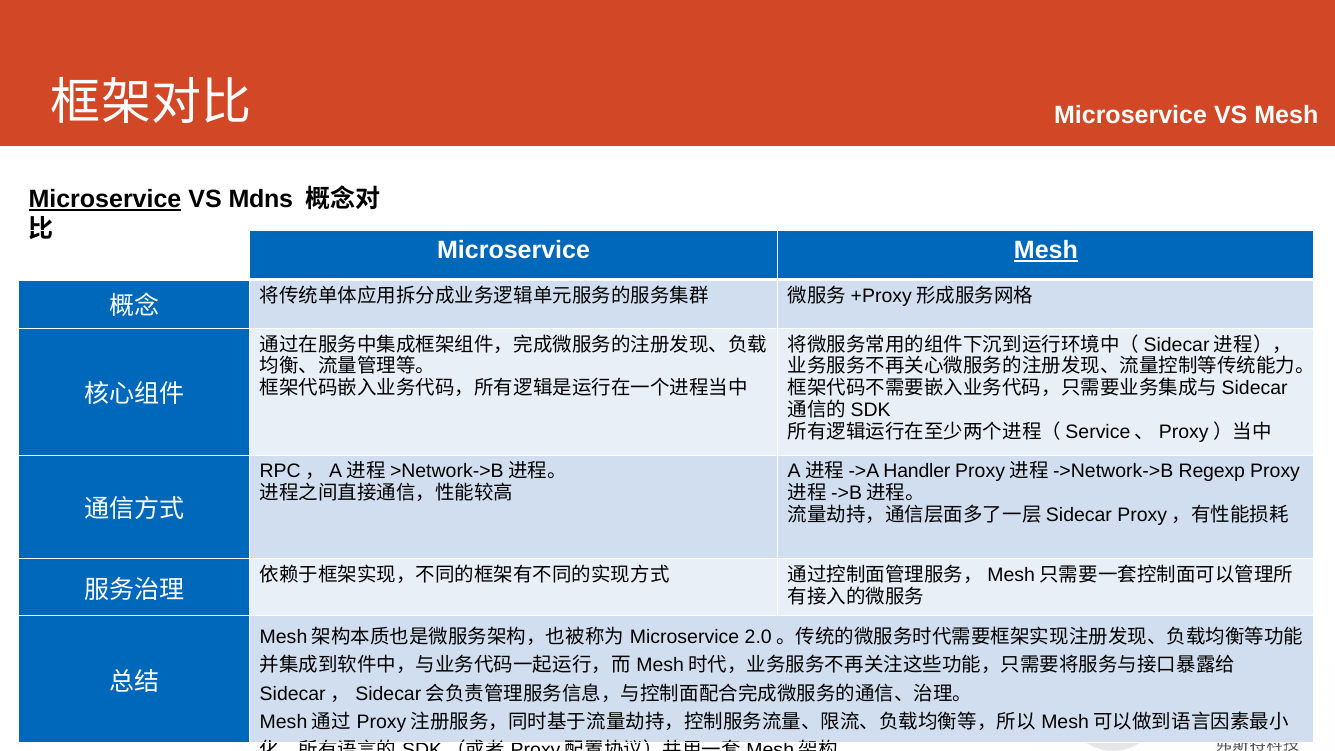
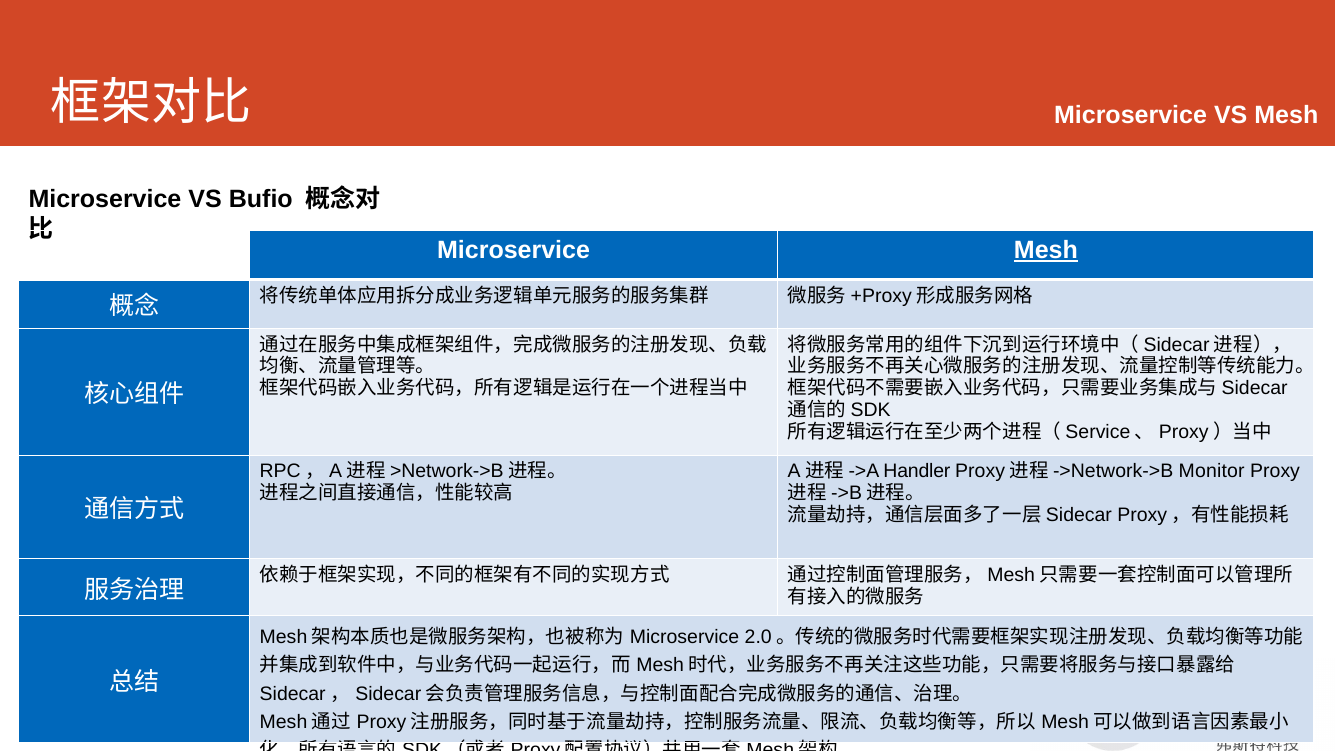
Microservice at (105, 199) underline: present -> none
Mdns: Mdns -> Bufio
Regexp: Regexp -> Monitor
